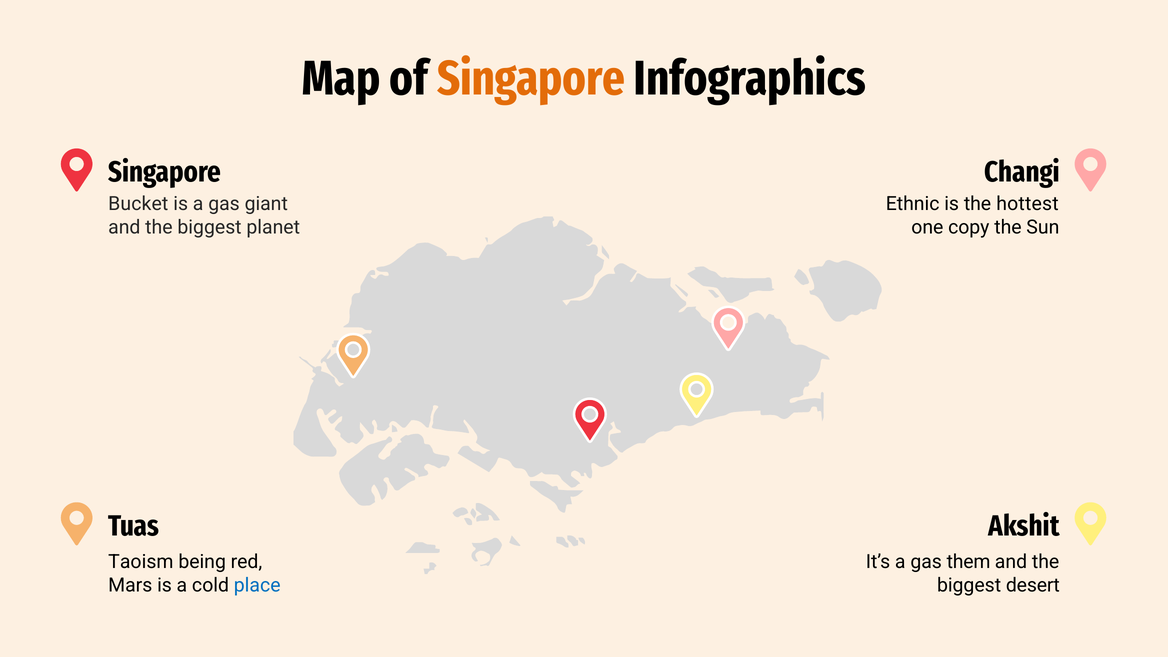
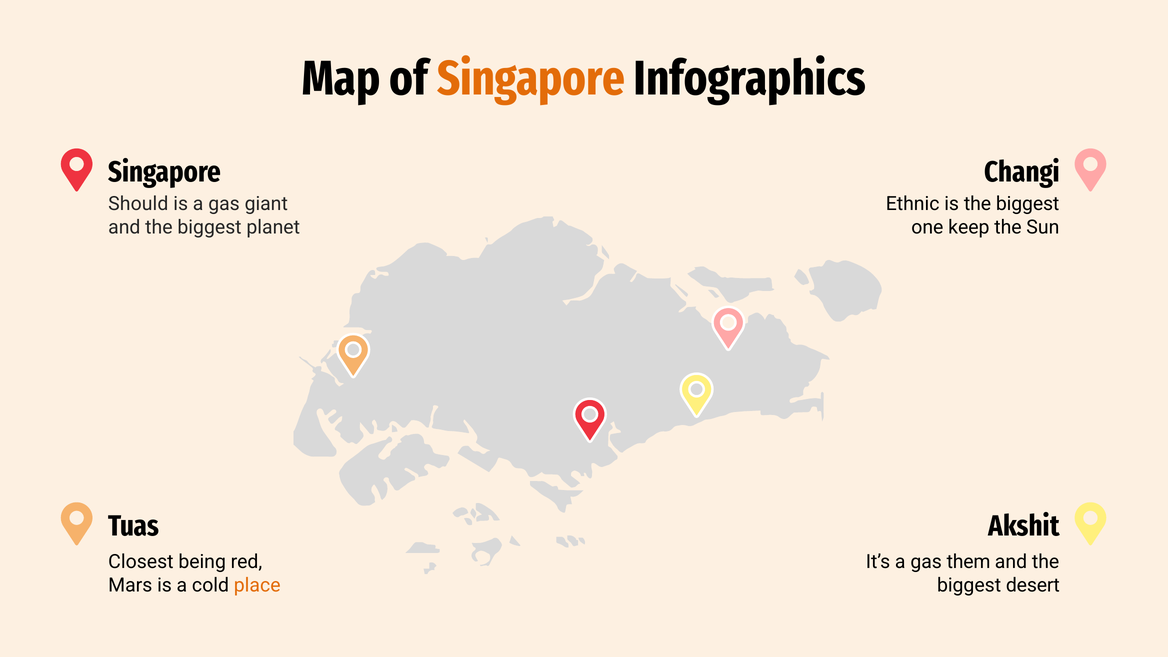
Bucket: Bucket -> Should
is the hottest: hottest -> biggest
copy: copy -> keep
Taoism: Taoism -> Closest
place colour: blue -> orange
